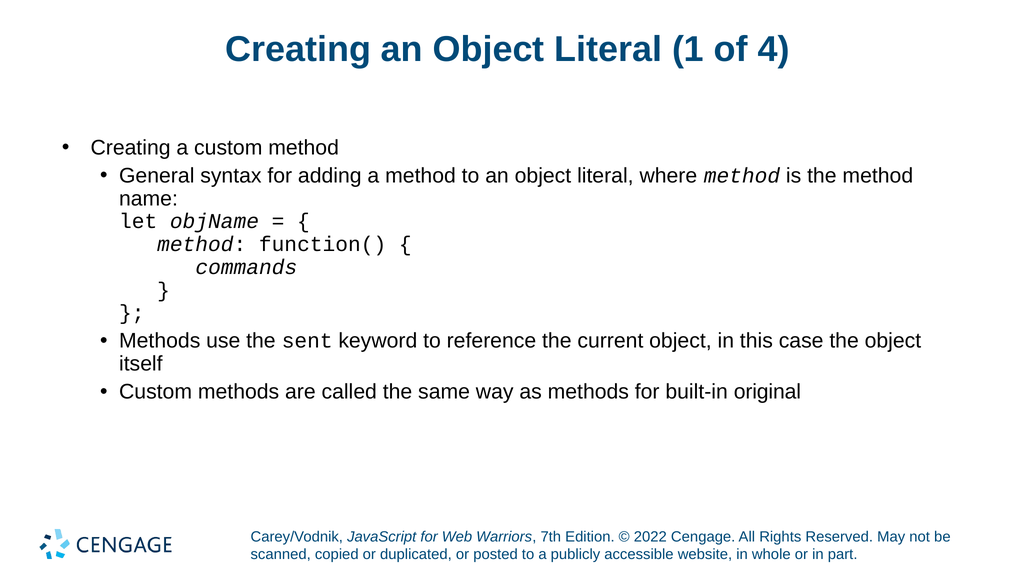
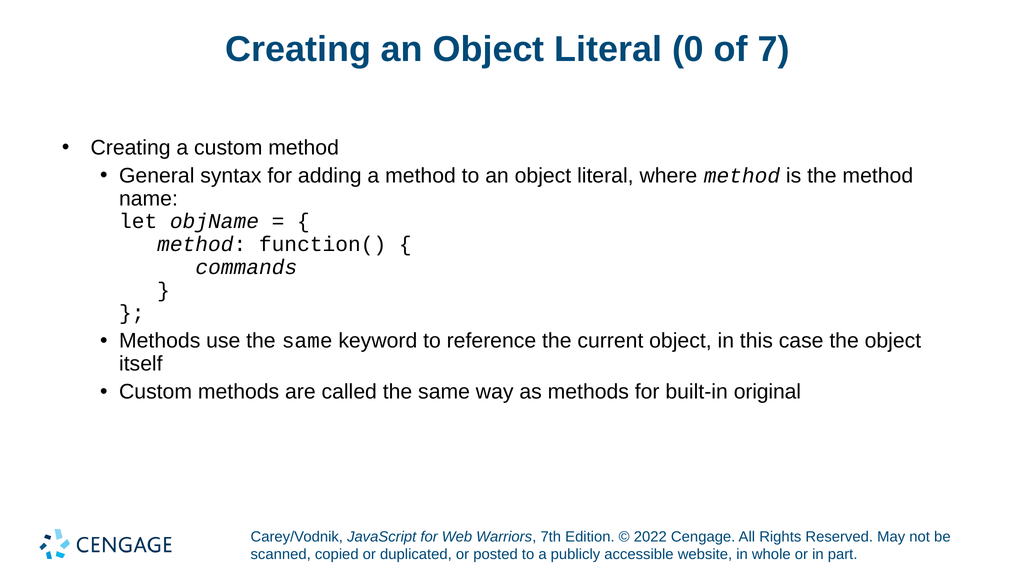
1: 1 -> 0
4: 4 -> 7
use the sent: sent -> same
